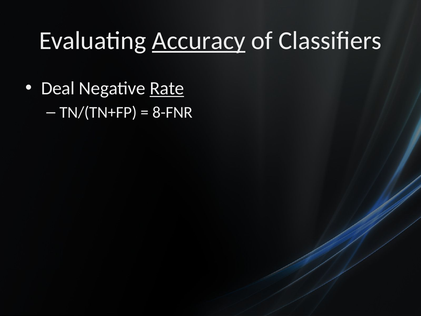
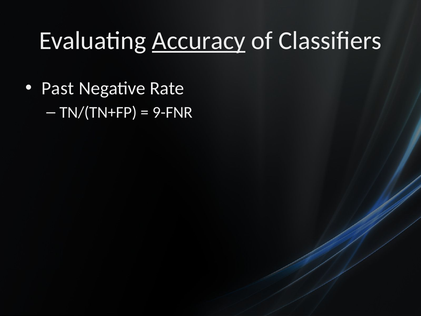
Deal: Deal -> Past
Rate underline: present -> none
8-FNR: 8-FNR -> 9-FNR
